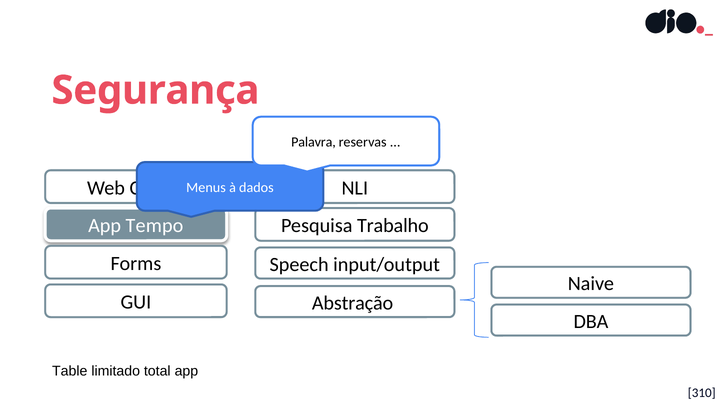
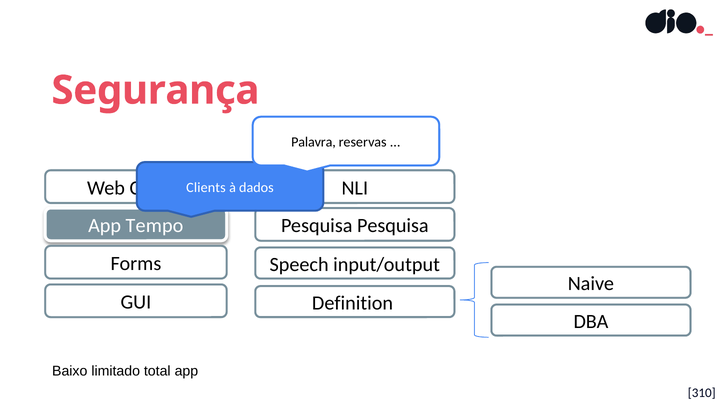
Menus at (206, 188): Menus -> Clients
Pesquisa Trabalho: Trabalho -> Pesquisa
Abstração: Abstração -> Definition
Table: Table -> Baixo
